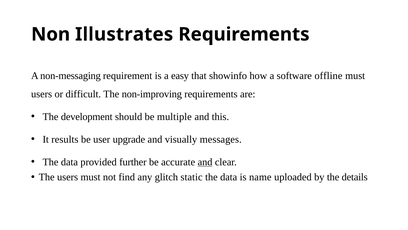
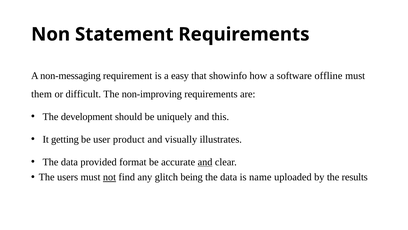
Illustrates: Illustrates -> Statement
users at (42, 94): users -> them
multiple: multiple -> uniquely
results: results -> getting
upgrade: upgrade -> product
messages: messages -> illustrates
further: further -> format
not underline: none -> present
static: static -> being
details: details -> results
